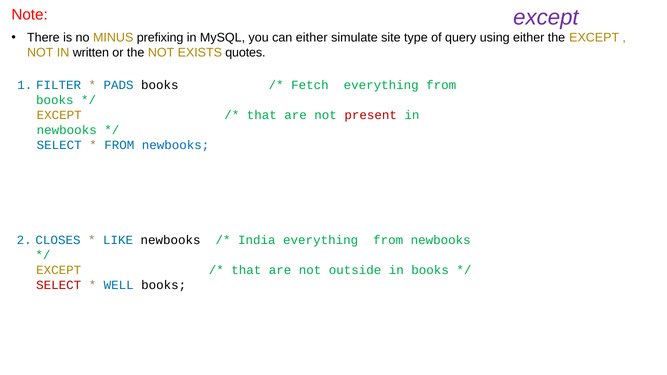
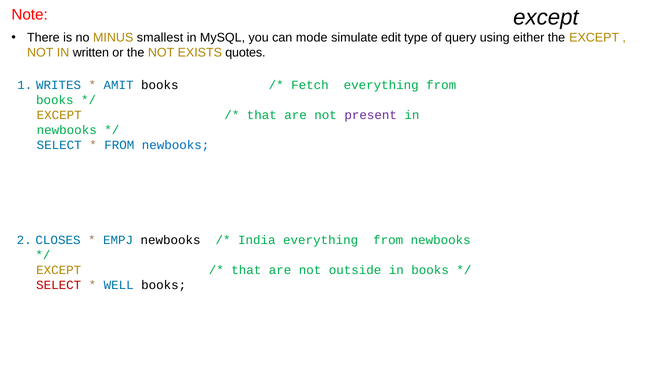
except at (546, 17) colour: purple -> black
prefixing: prefixing -> smallest
can either: either -> mode
site: site -> edit
FILTER: FILTER -> WRITES
PADS: PADS -> AMIT
present colour: red -> purple
LIKE: LIKE -> EMPJ
